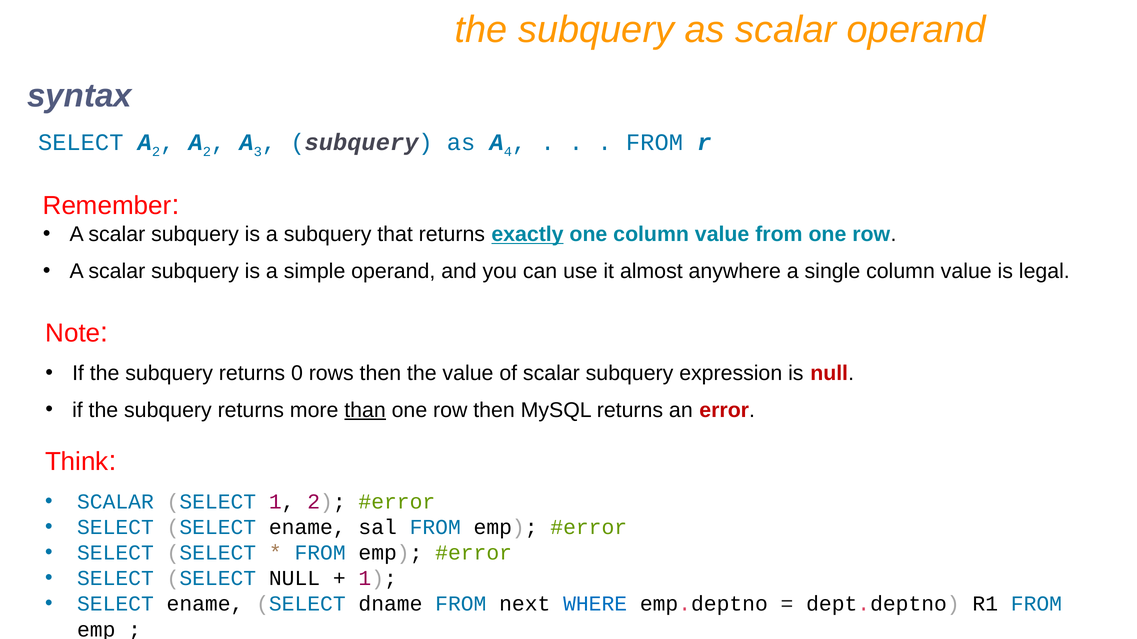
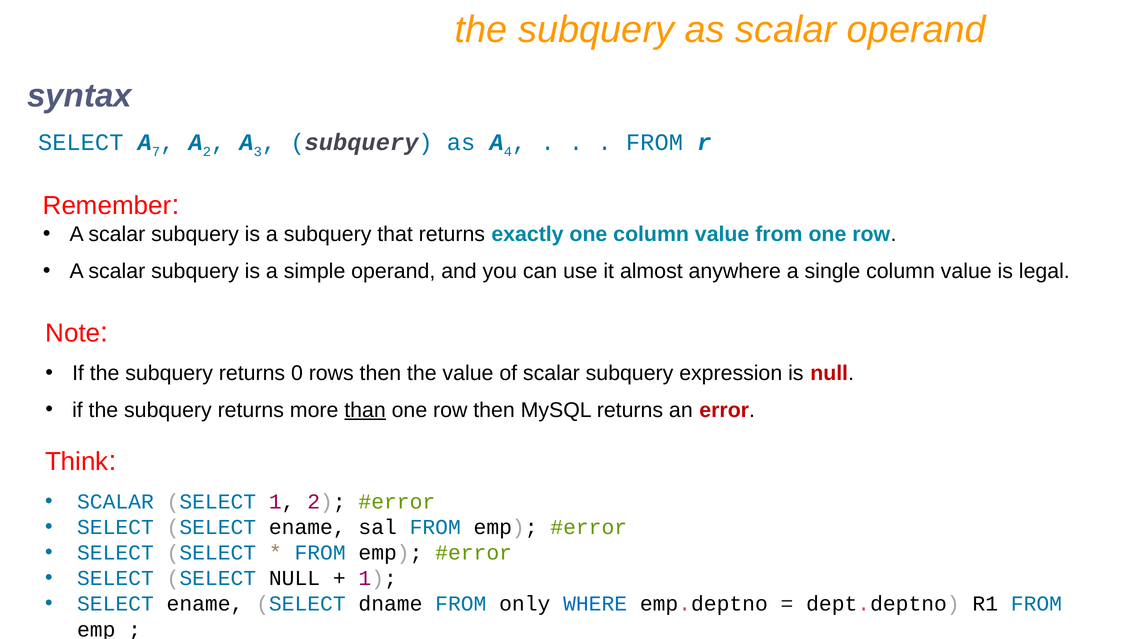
SELECT A 2: 2 -> 7
exactly underline: present -> none
next: next -> only
